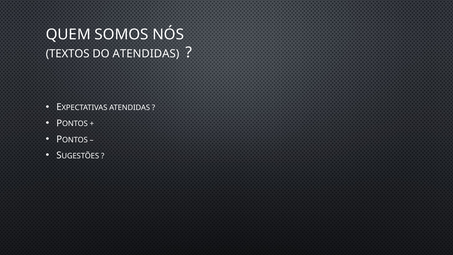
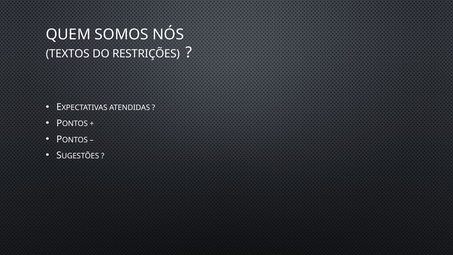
DO ATENDIDAS: ATENDIDAS -> RESTRIÇÕES
